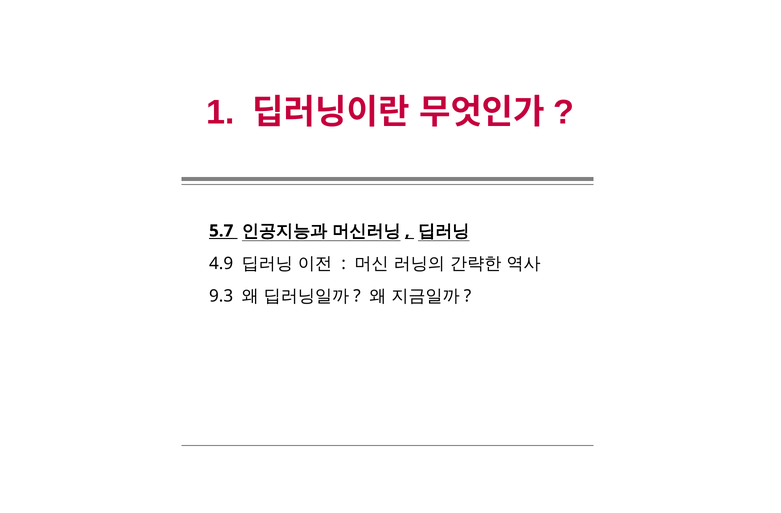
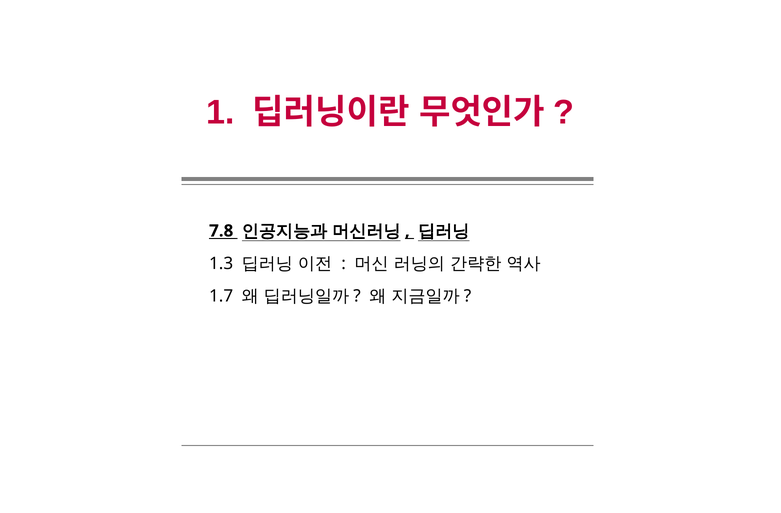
5.7: 5.7 -> 7.8
4.9: 4.9 -> 1.3
9.3: 9.3 -> 1.7
